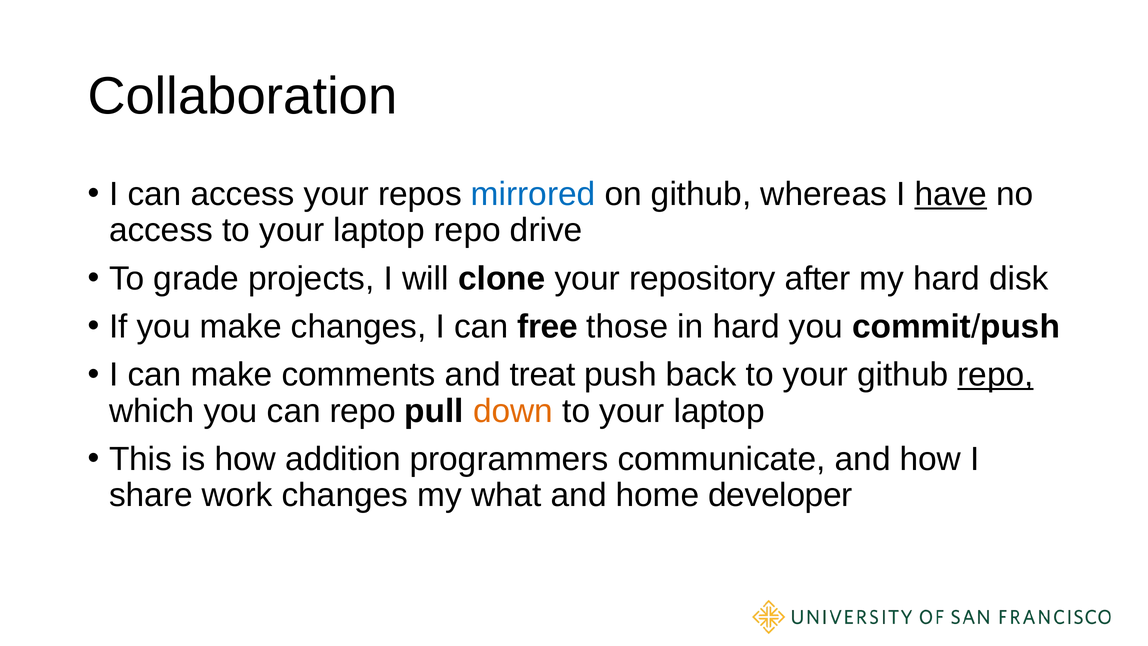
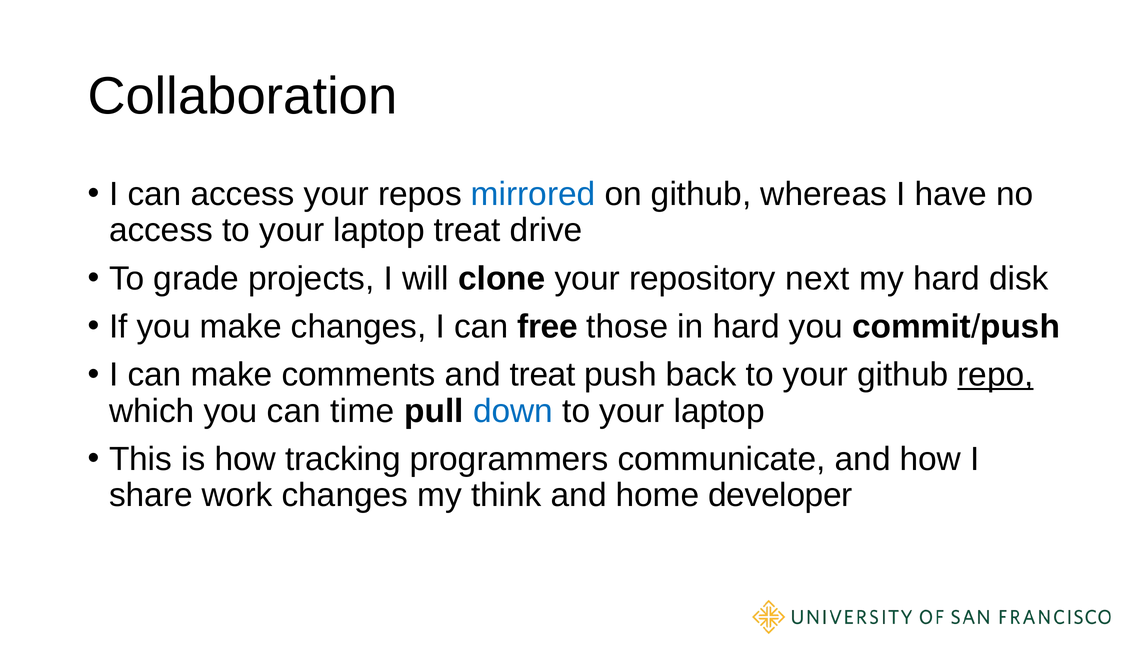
have underline: present -> none
laptop repo: repo -> treat
after: after -> next
can repo: repo -> time
down colour: orange -> blue
addition: addition -> tracking
what: what -> think
